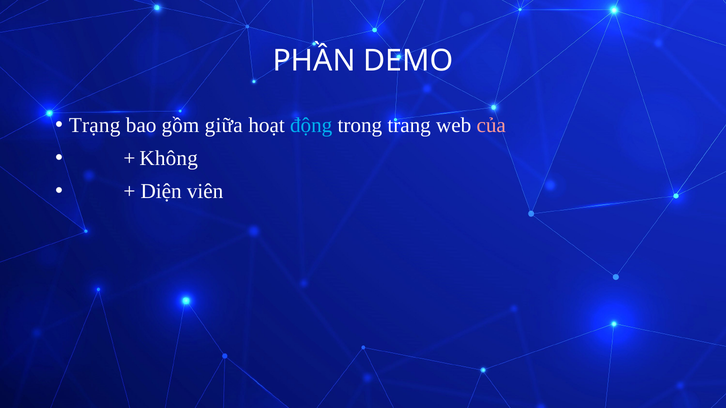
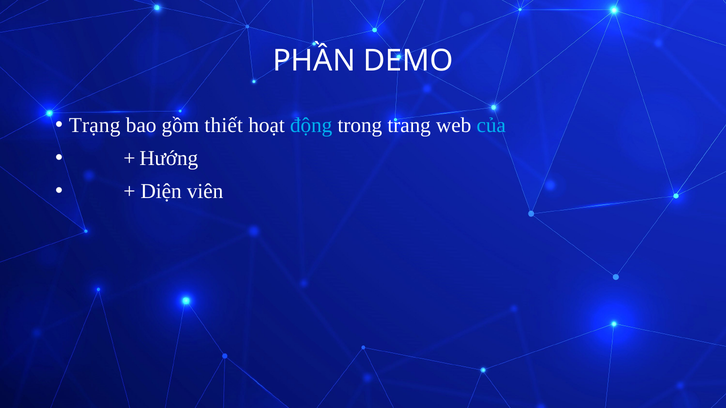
giữa: giữa -> thiết
của colour: pink -> light blue
Không: Không -> Hướng
